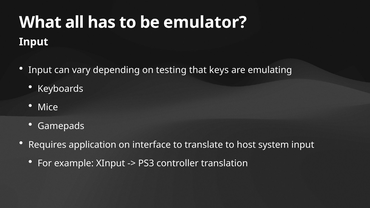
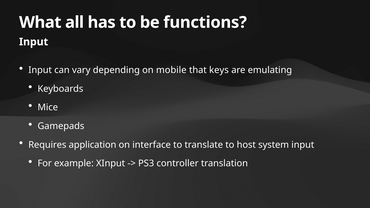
emulator: emulator -> functions
testing: testing -> mobile
